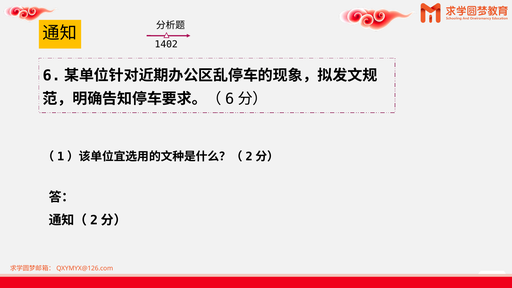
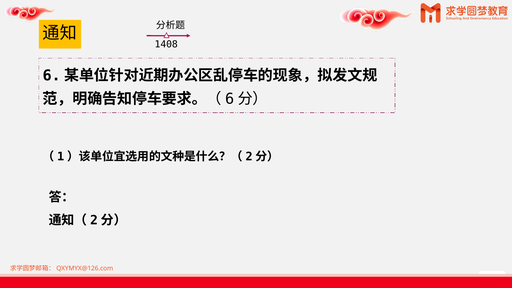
1402: 1402 -> 1408
